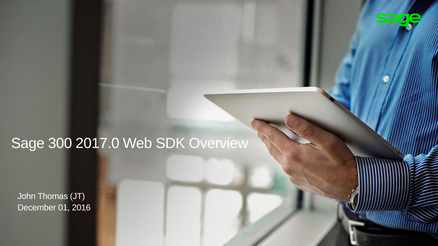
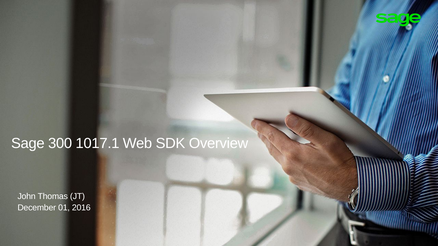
2017.0: 2017.0 -> 1017.1
